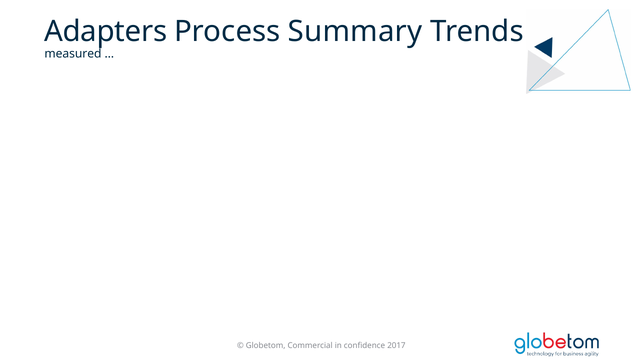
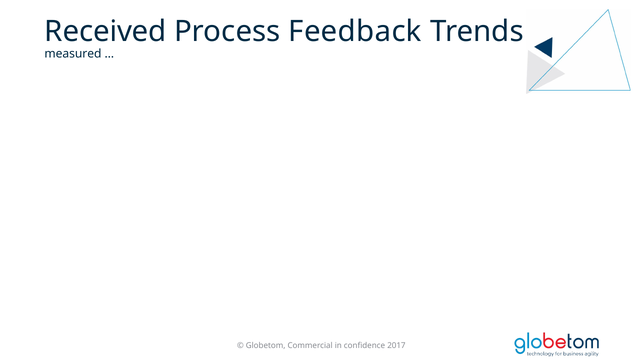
Adapters: Adapters -> Received
Summary: Summary -> Feedback
